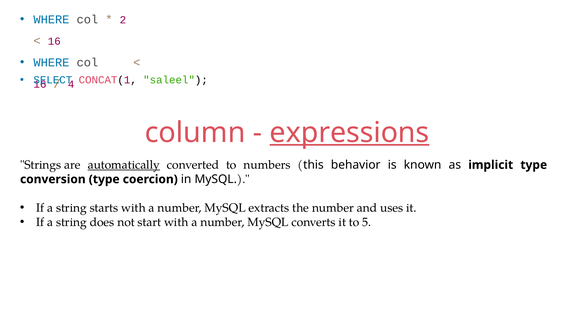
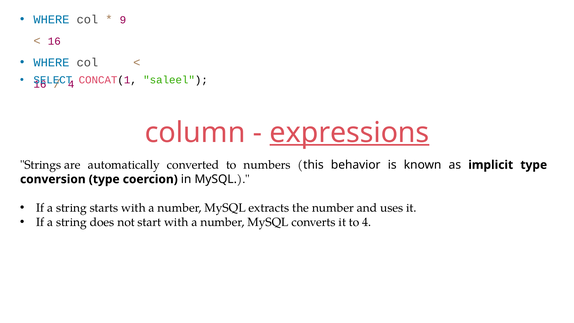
2: 2 -> 9
automatically underline: present -> none
to 5: 5 -> 4
